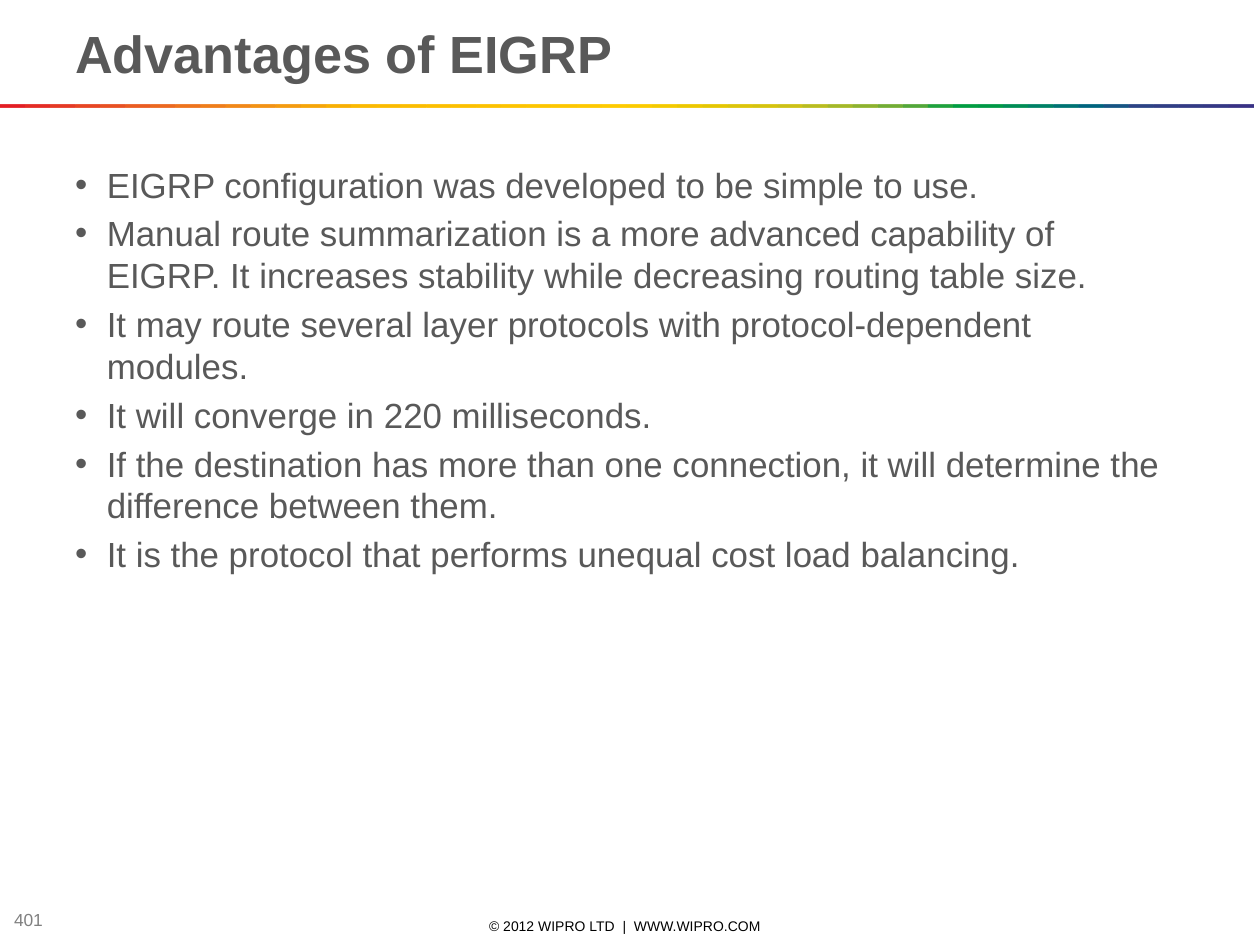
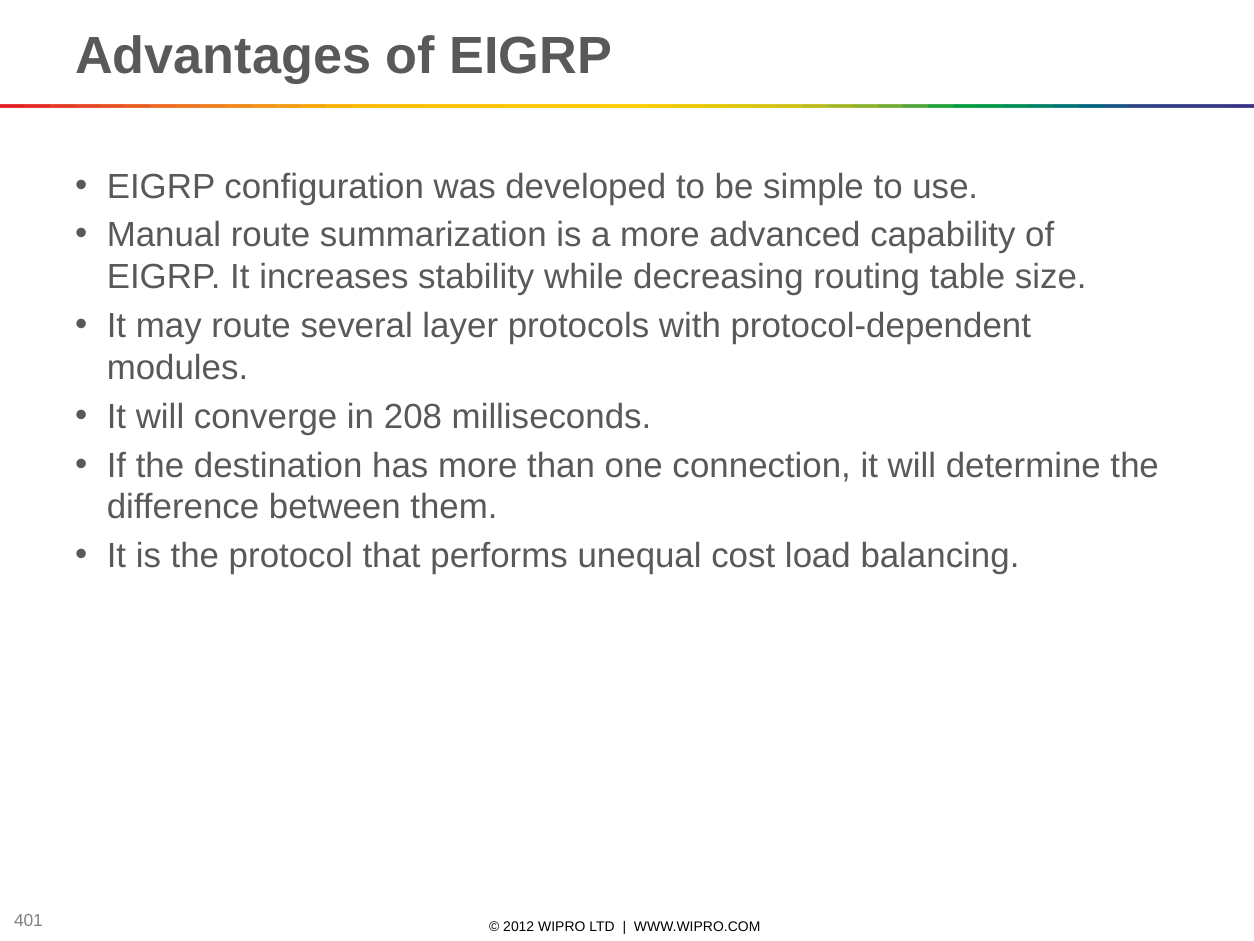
220: 220 -> 208
